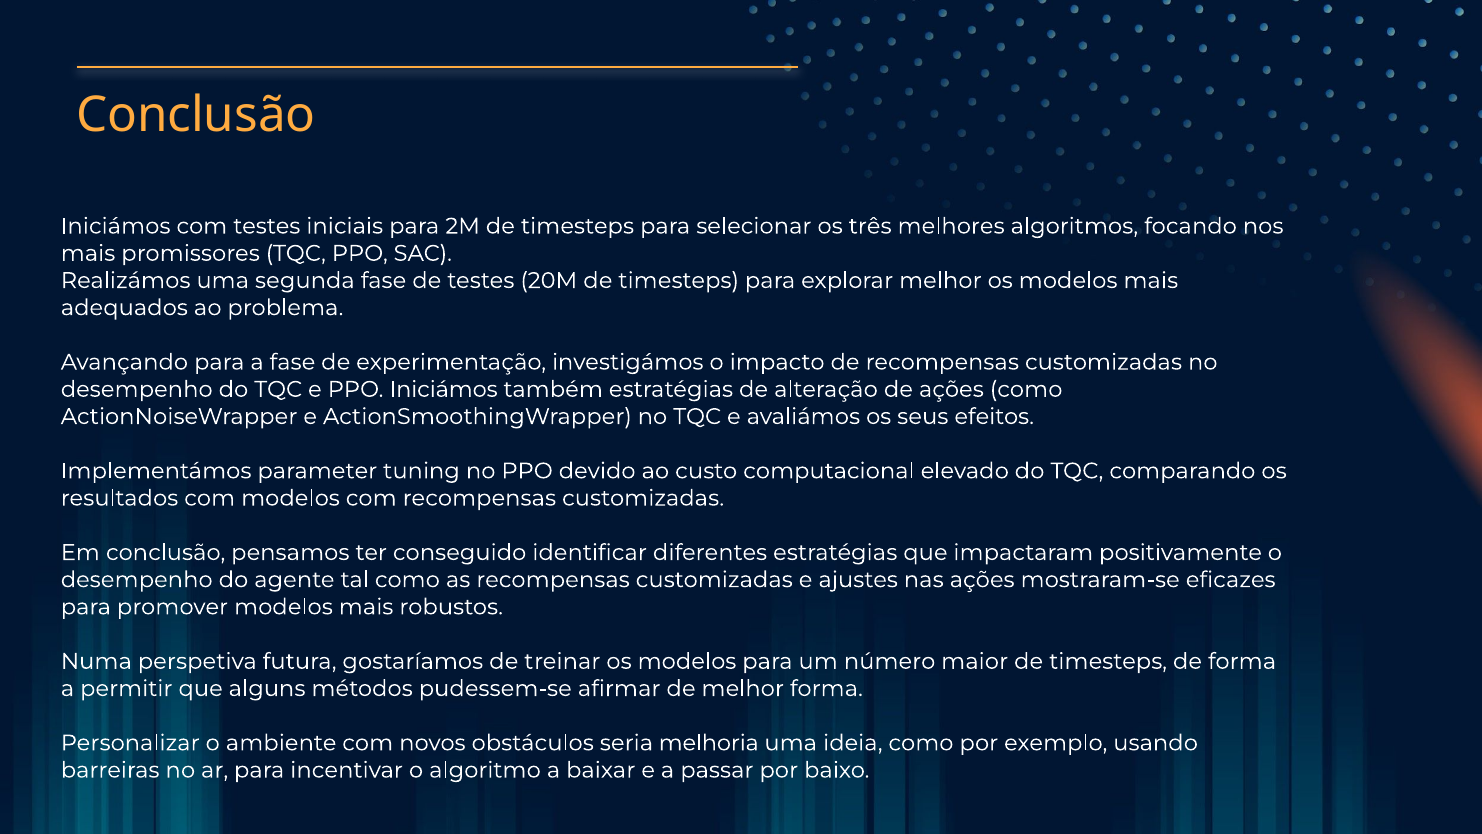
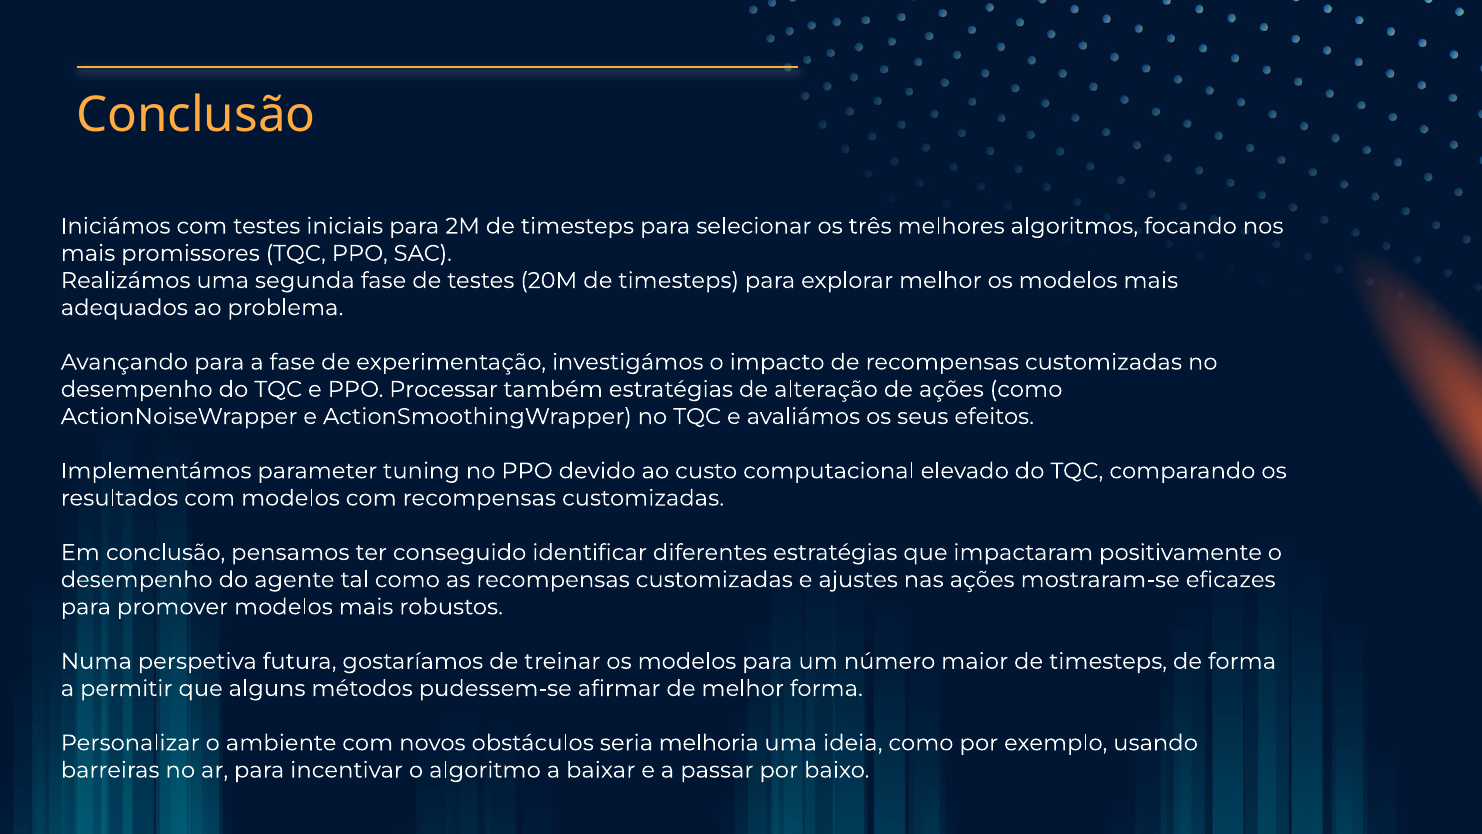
PPO Iniciámos: Iniciámos -> Processar
